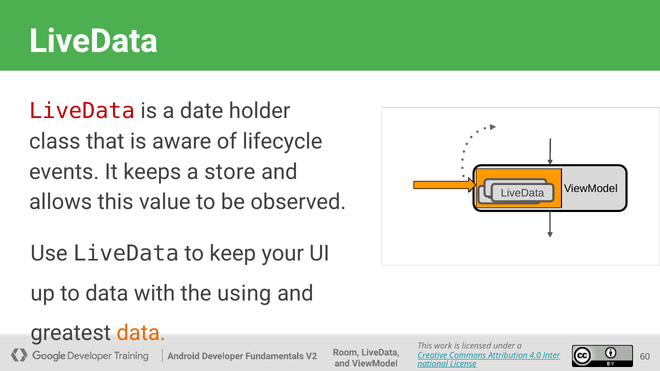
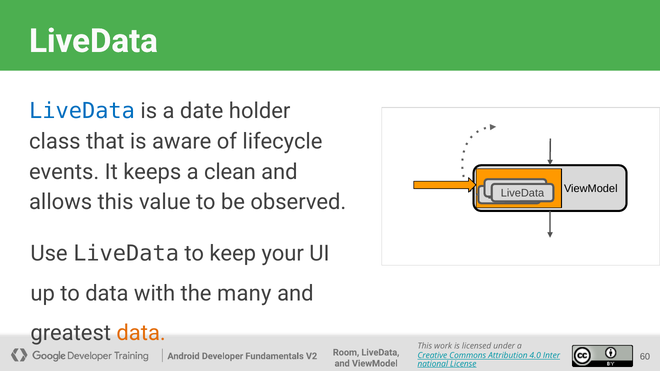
LiveData at (82, 111) colour: red -> blue
store: store -> clean
using: using -> many
